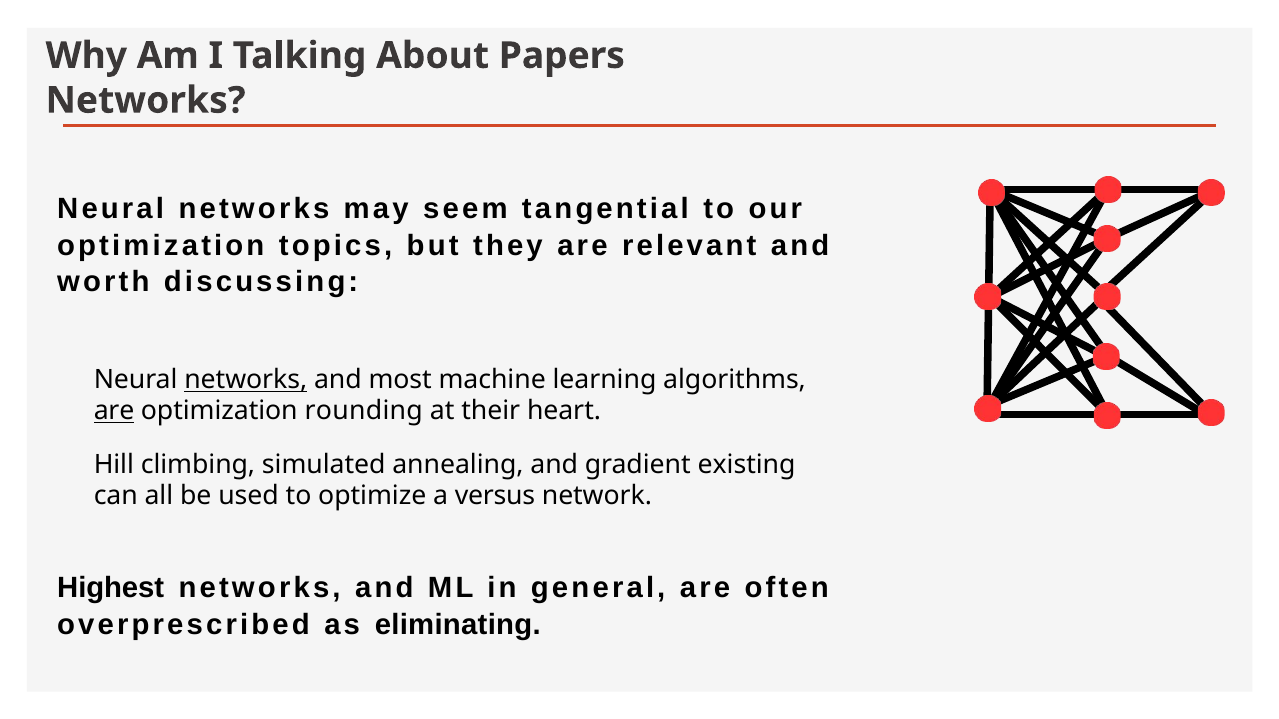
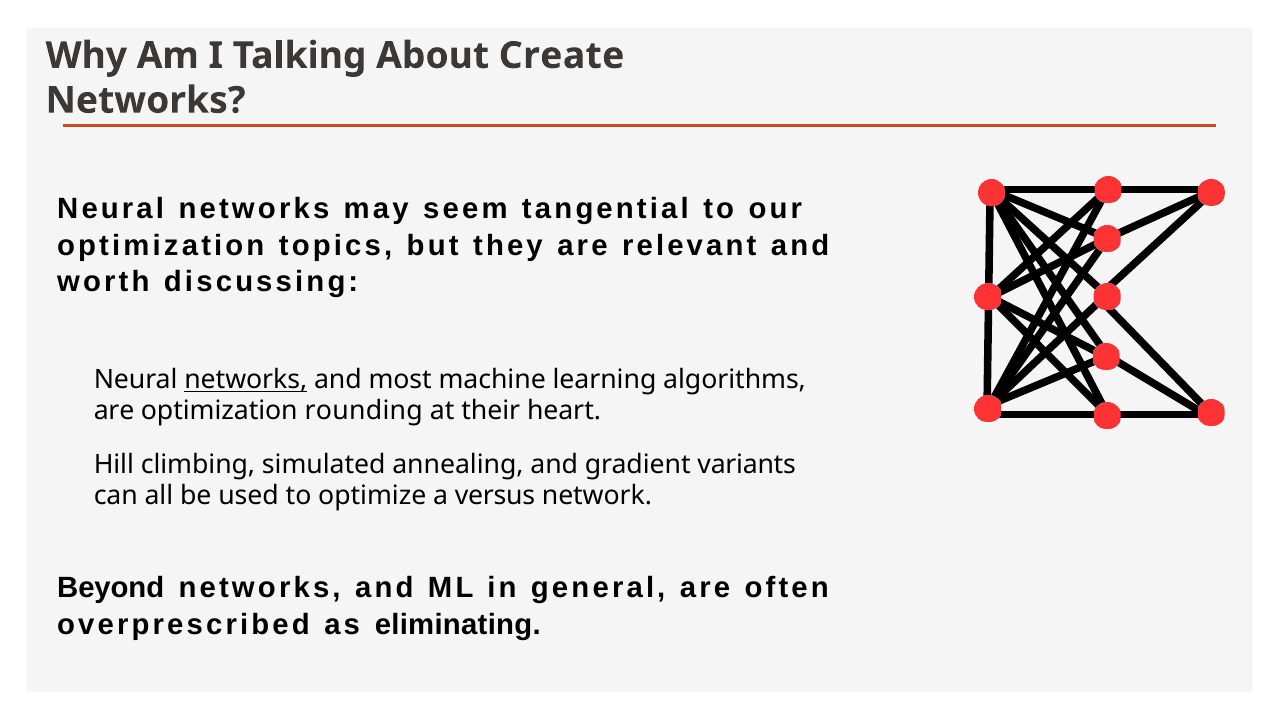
Papers: Papers -> Create
are at (114, 411) underline: present -> none
existing: existing -> variants
Highest: Highest -> Beyond
